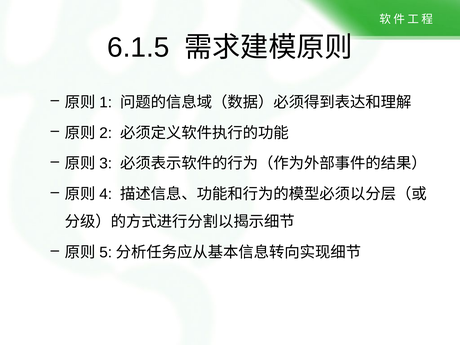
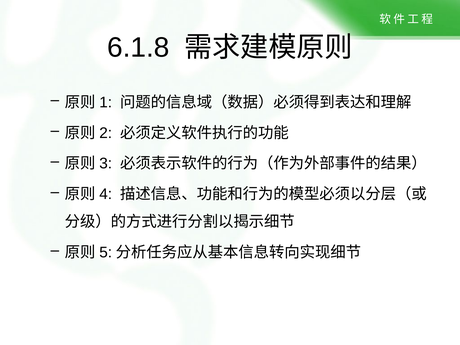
6.1.5: 6.1.5 -> 6.1.8
